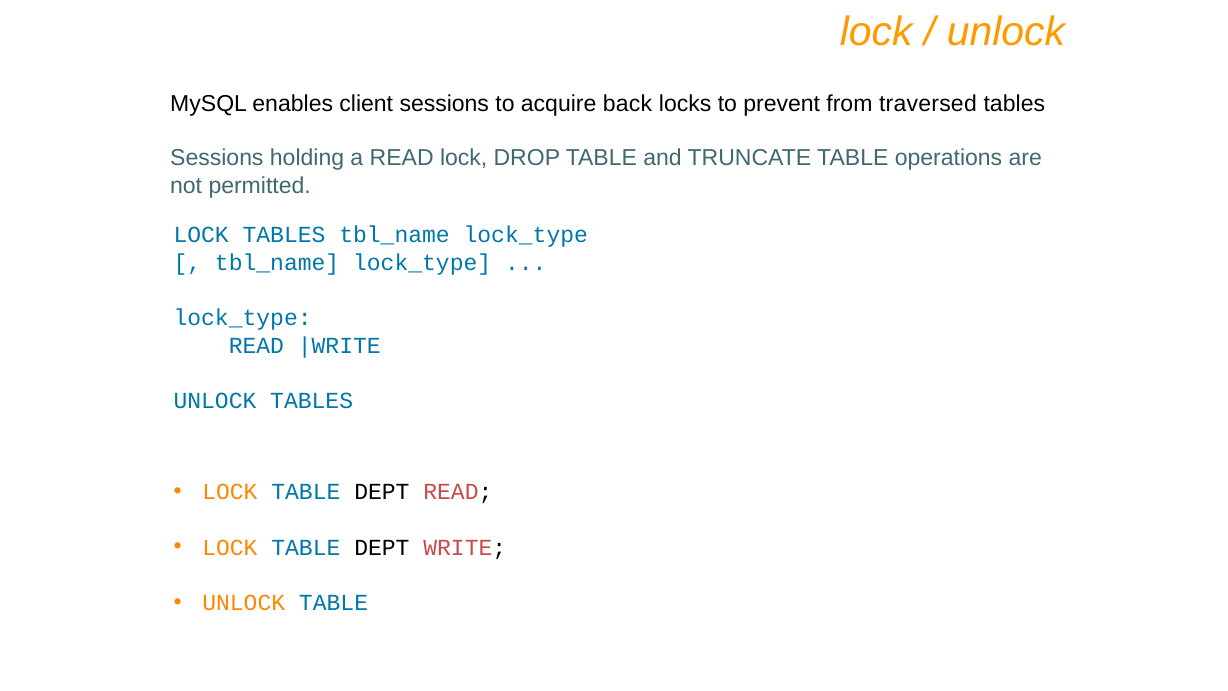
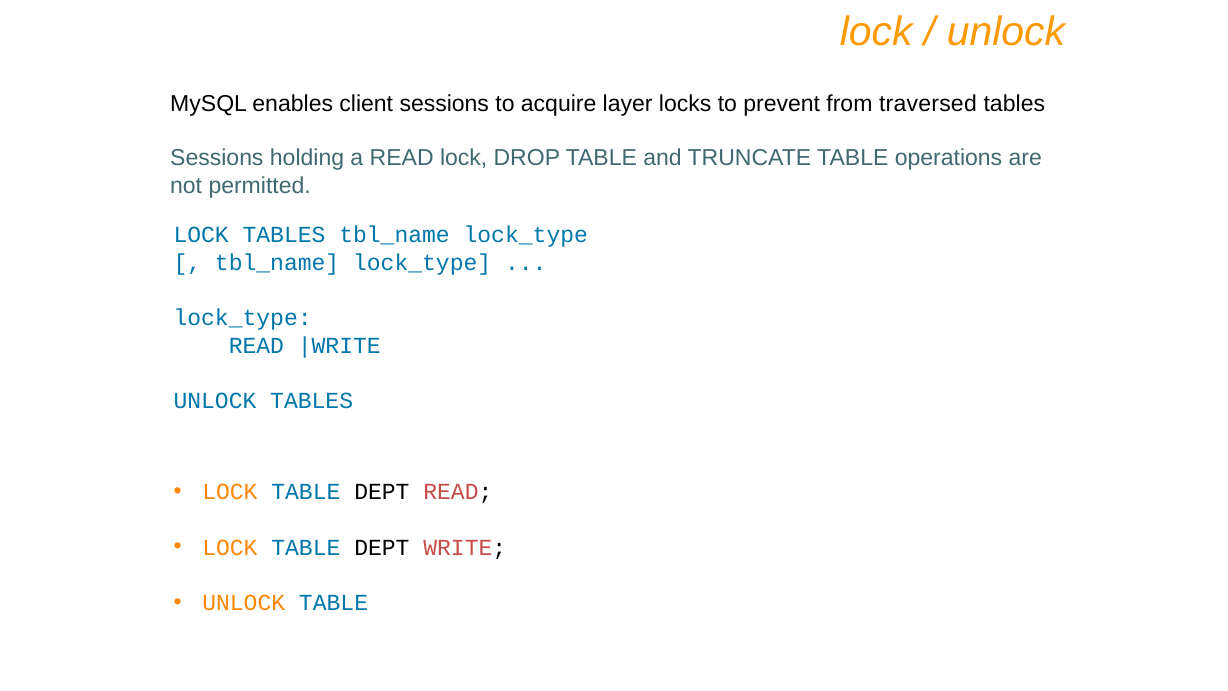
back: back -> layer
